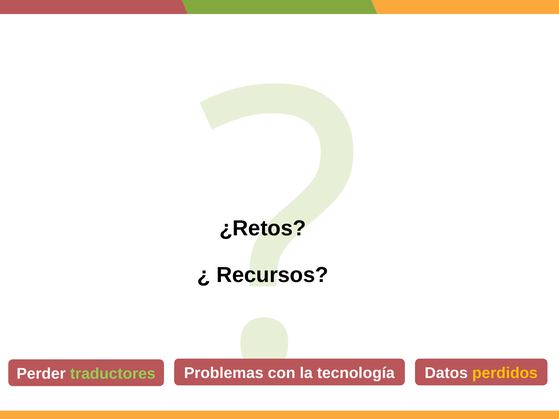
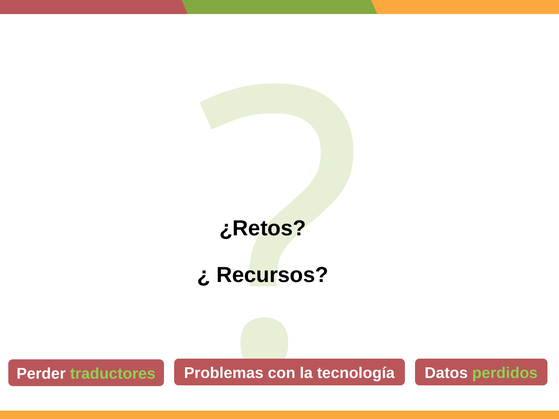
perdidos colour: yellow -> light green
